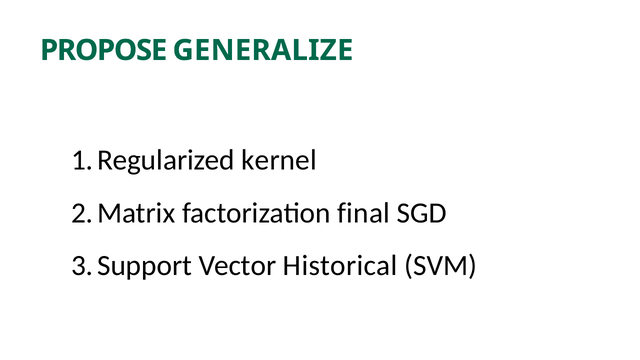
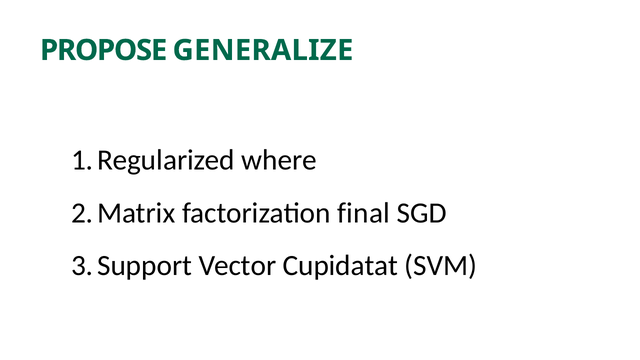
kernel: kernel -> where
Historical: Historical -> Cupidatat
